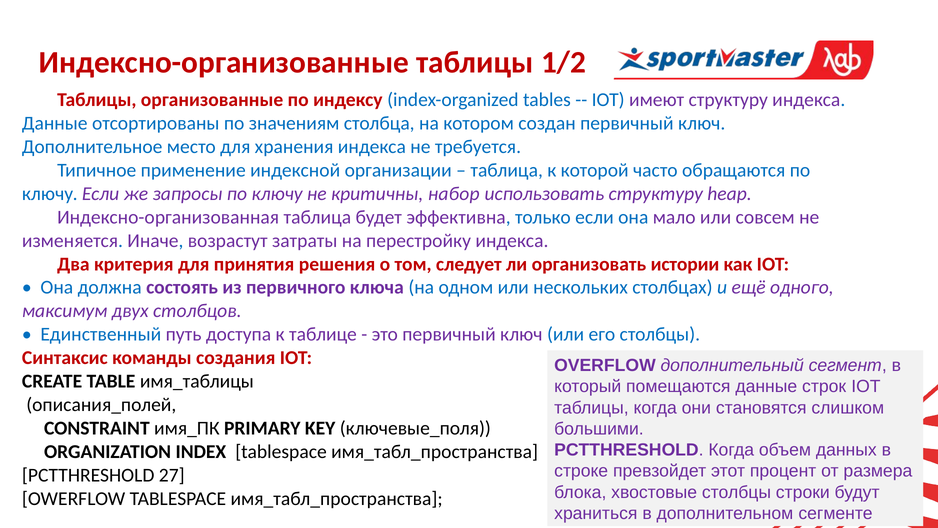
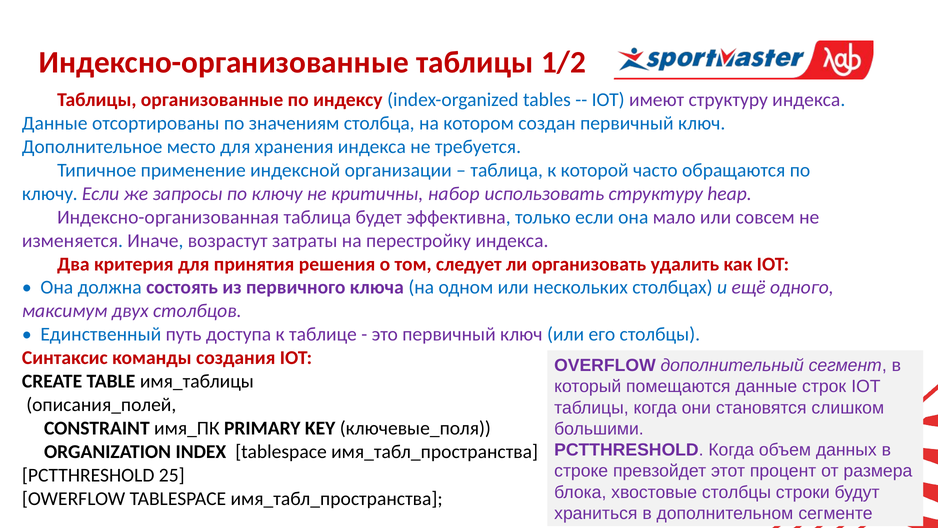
истории: истории -> удалить
27: 27 -> 25
